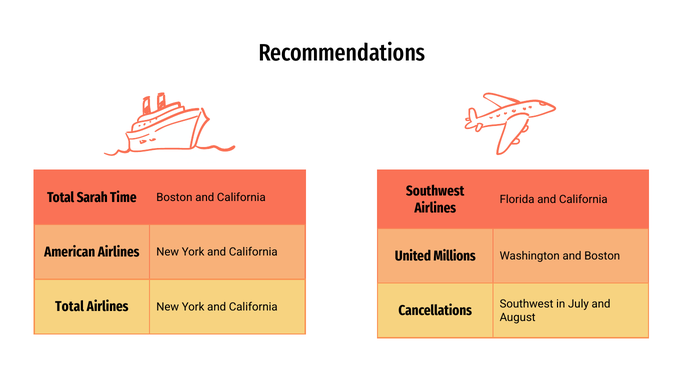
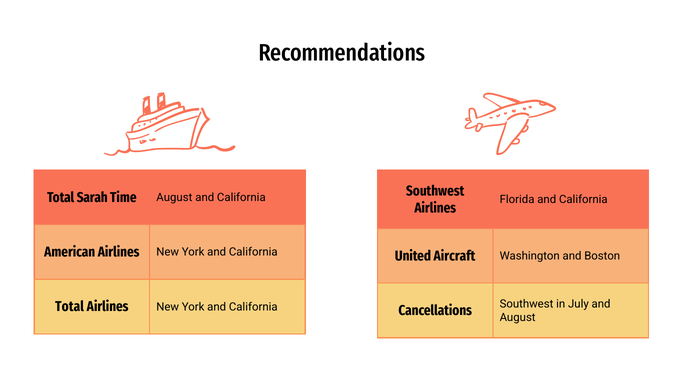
Time Boston: Boston -> August
Millions: Millions -> Aircraft
